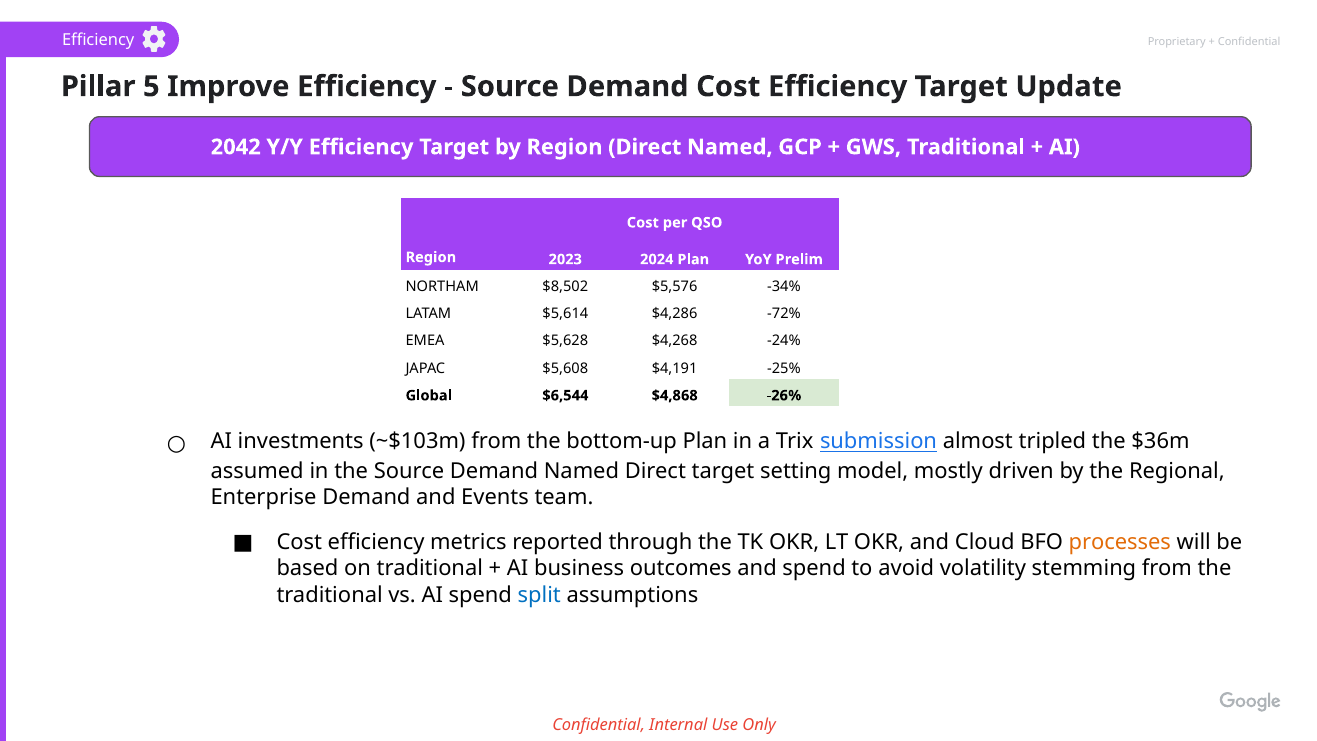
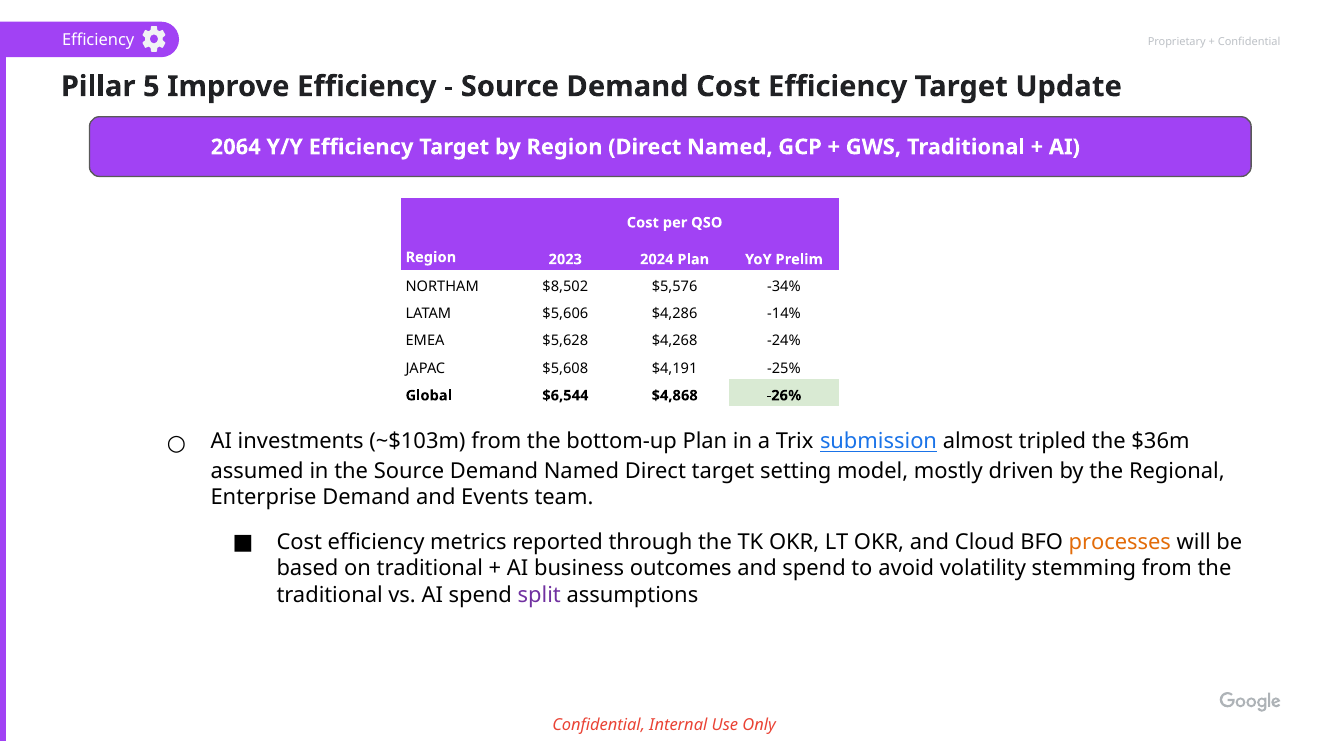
2042: 2042 -> 2064
$5,614: $5,614 -> $5,606
-72%: -72% -> -14%
split colour: blue -> purple
